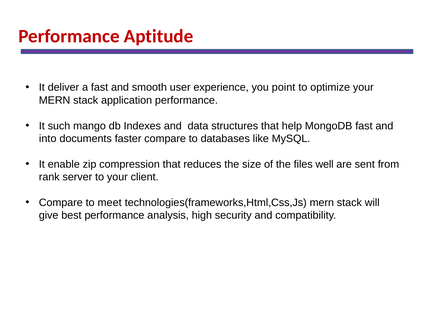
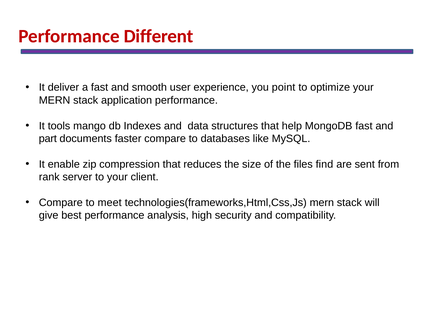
Aptitude: Aptitude -> Different
such: such -> tools
into: into -> part
well: well -> find
